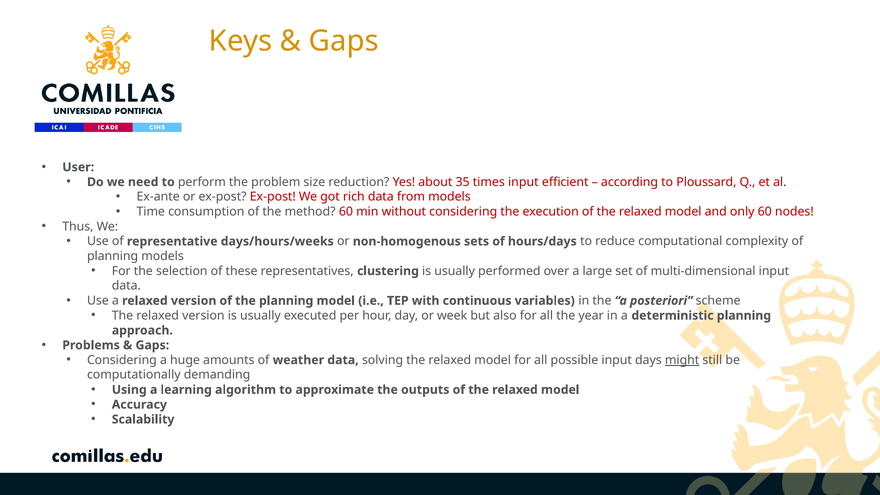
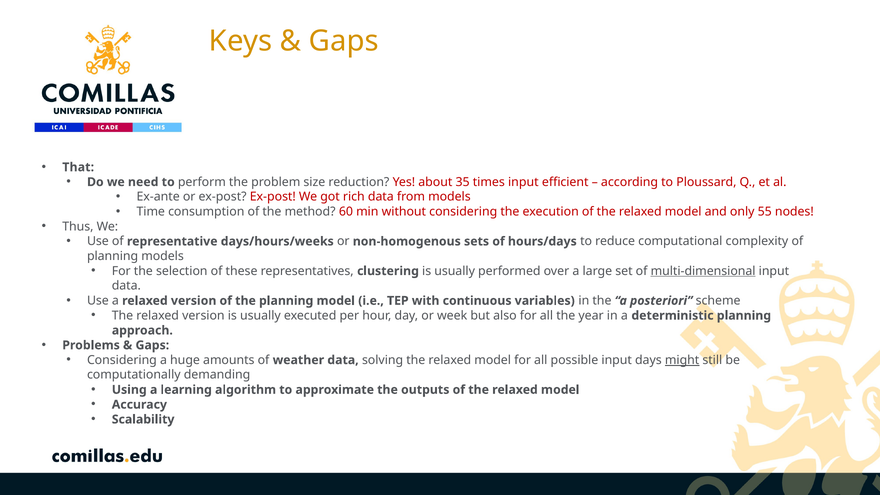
User: User -> That
only 60: 60 -> 55
multi-dimensional underline: none -> present
